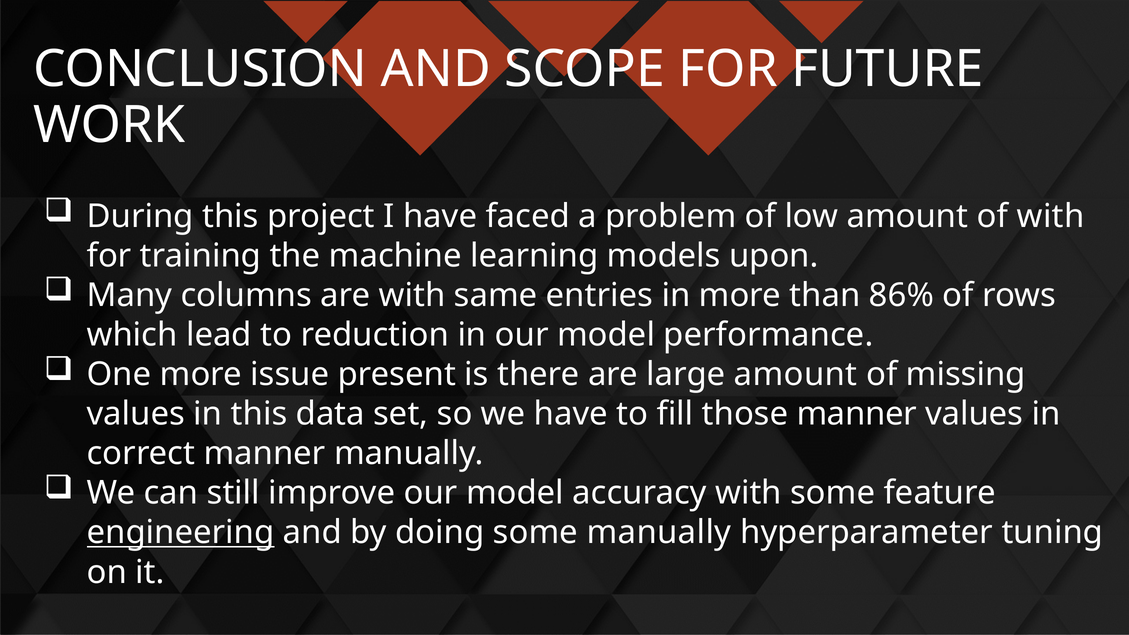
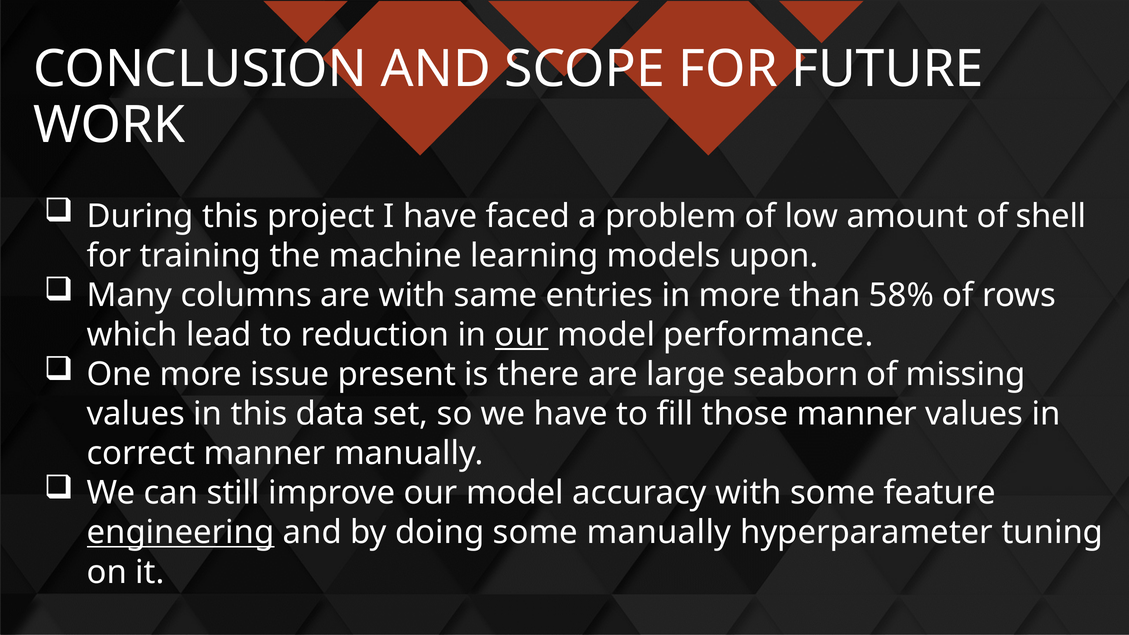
of with: with -> shell
86%: 86% -> 58%
our at (522, 335) underline: none -> present
large amount: amount -> seaborn
